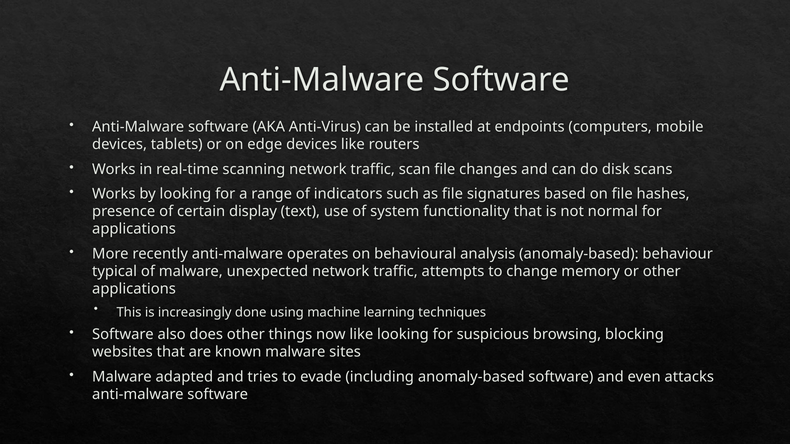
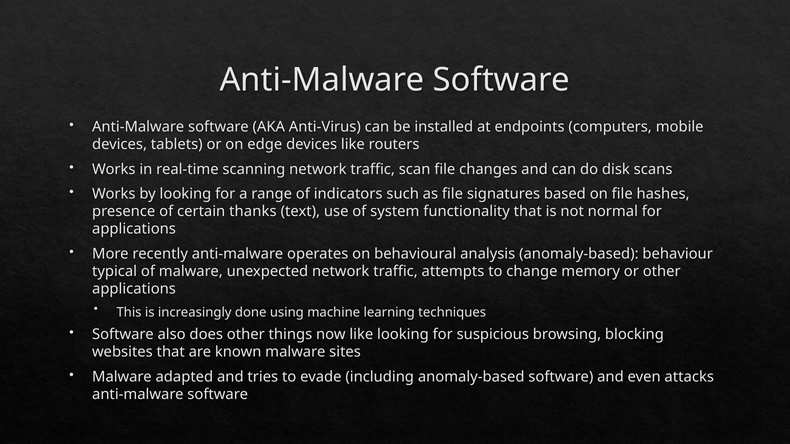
display: display -> thanks
